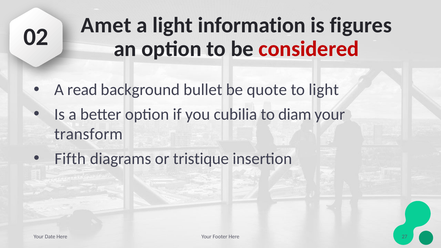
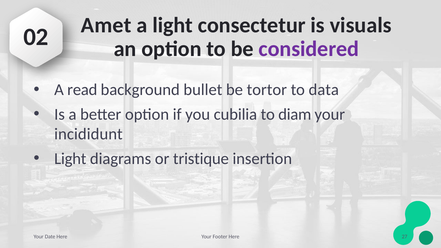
information: information -> consectetur
figures: figures -> visuals
considered colour: red -> purple
quote: quote -> tortor
to light: light -> data
transform: transform -> incididunt
Fifth at (70, 159): Fifth -> Light
